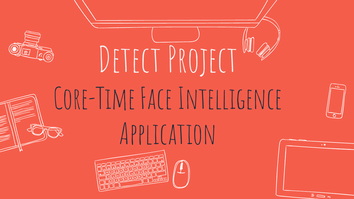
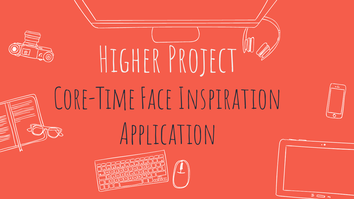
Detect: Detect -> Higher
Intelligence: Intelligence -> Inspiration
